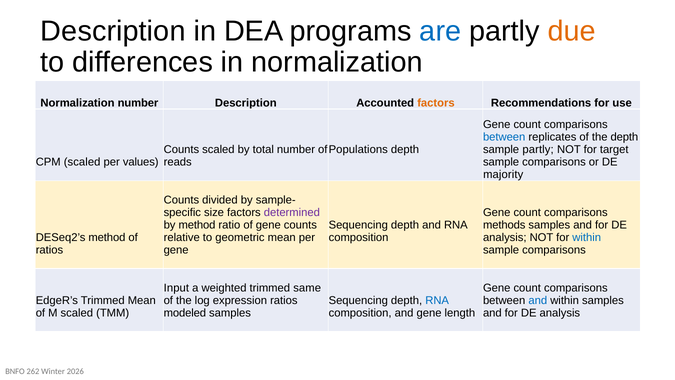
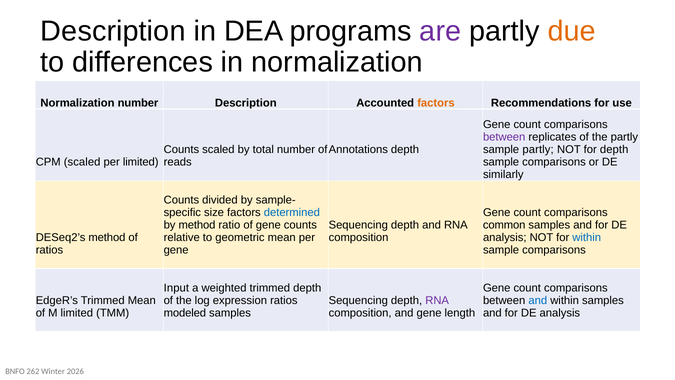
are colour: blue -> purple
between at (504, 137) colour: blue -> purple
the depth: depth -> partly
Populations: Populations -> Annotations
for target: target -> depth
per values: values -> limited
majority: majority -> similarly
determined colour: purple -> blue
methods: methods -> common
trimmed same: same -> depth
RNA at (437, 300) colour: blue -> purple
M scaled: scaled -> limited
